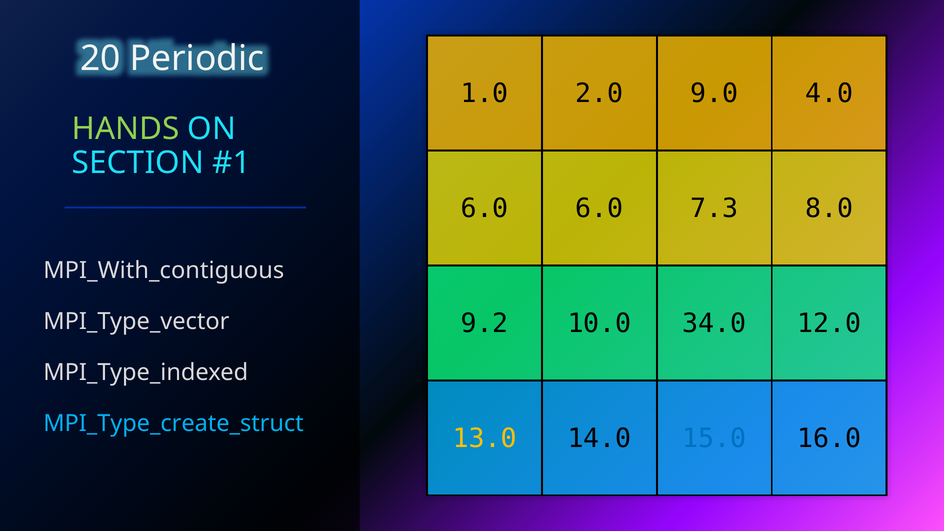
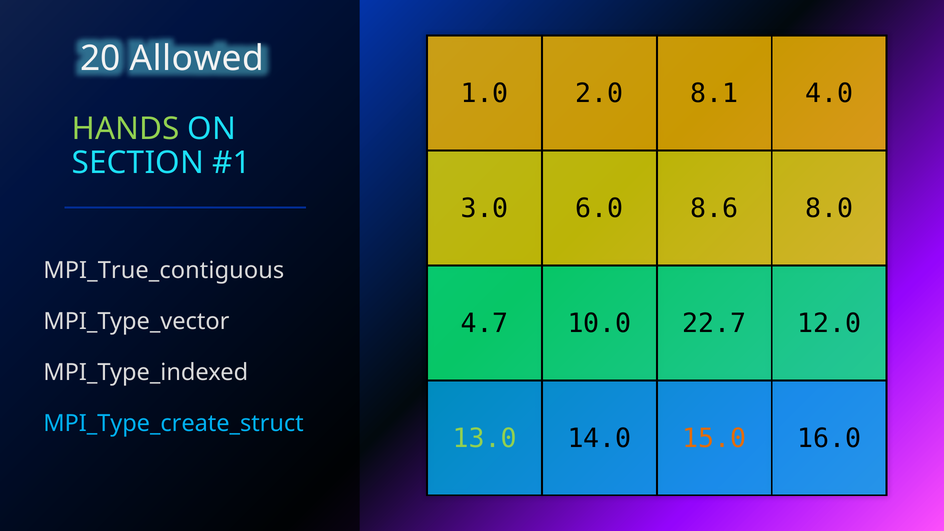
Periodic: Periodic -> Allowed
9.0: 9.0 -> 8.1
6.0 at (485, 208): 6.0 -> 3.0
7.3: 7.3 -> 8.6
MPI_With_contiguous: MPI_With_contiguous -> MPI_True_contiguous
9.2: 9.2 -> 4.7
34.0: 34.0 -> 22.7
13.0 colour: yellow -> light green
15.0 colour: blue -> orange
